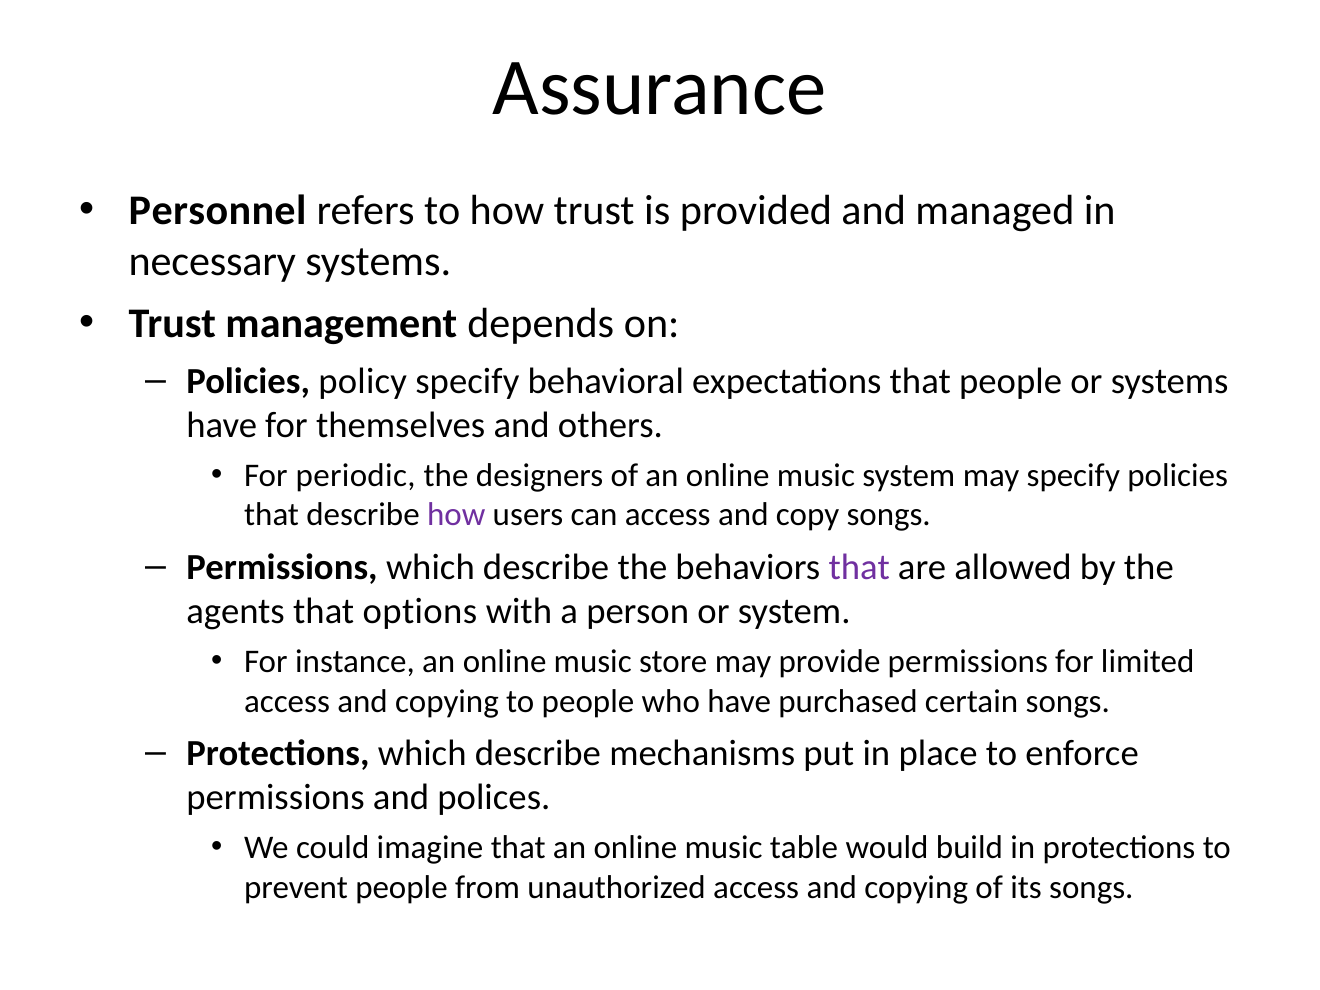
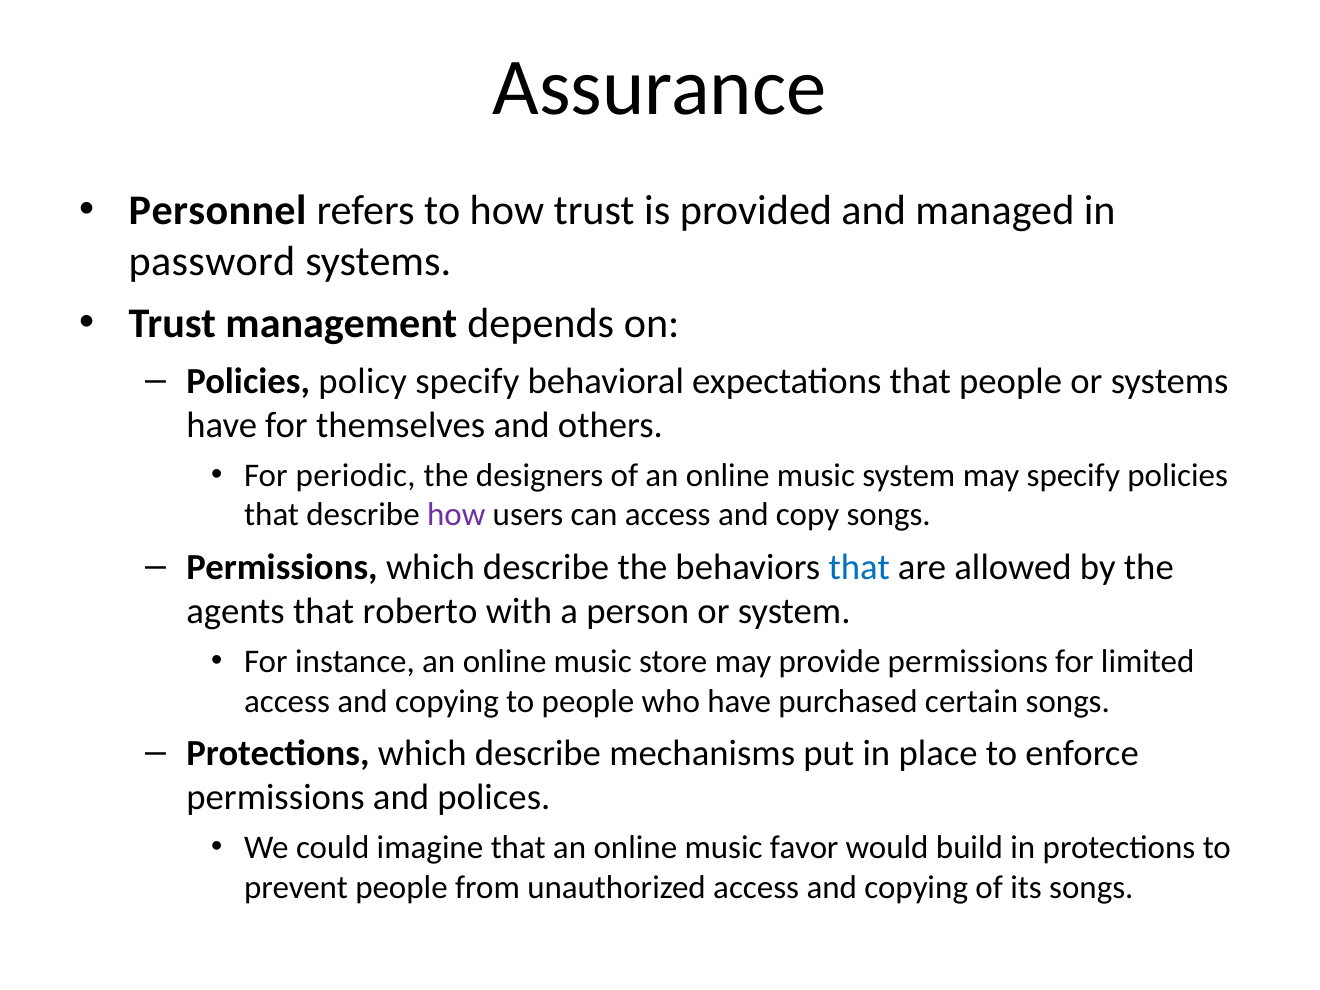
necessary: necessary -> password
that at (859, 567) colour: purple -> blue
options: options -> roberto
table: table -> favor
